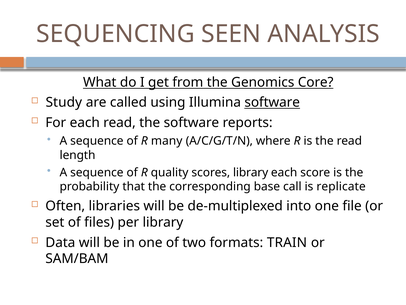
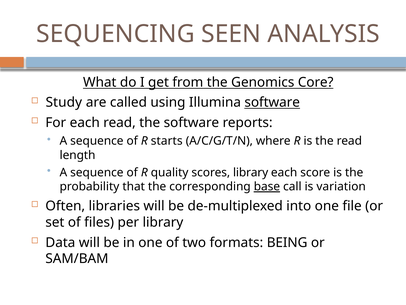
many: many -> starts
base underline: none -> present
replicate: replicate -> variation
TRAIN: TRAIN -> BEING
